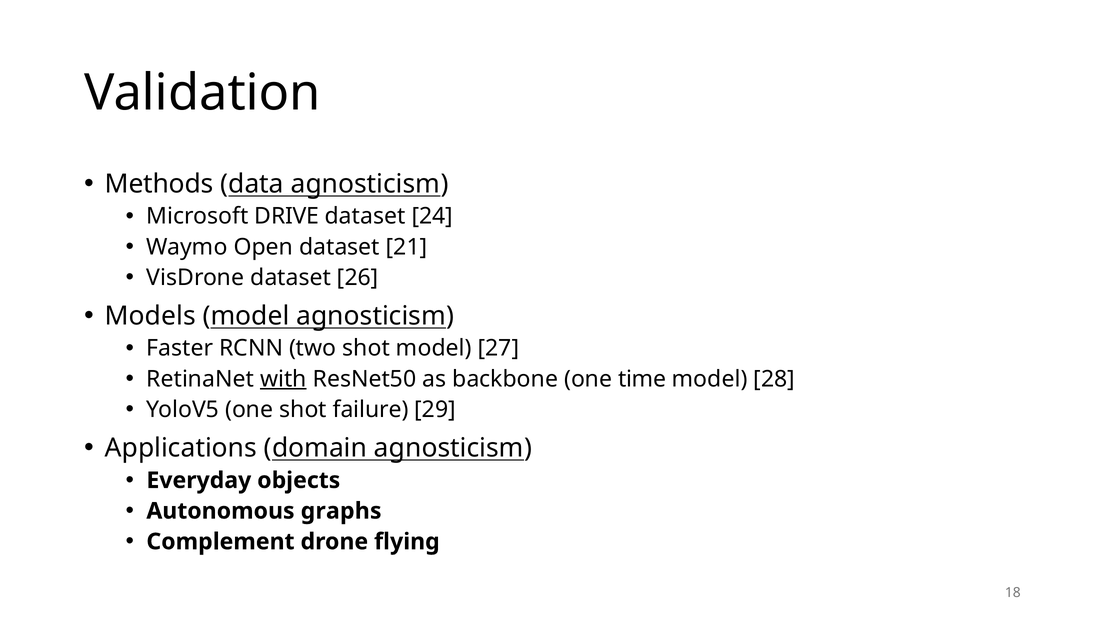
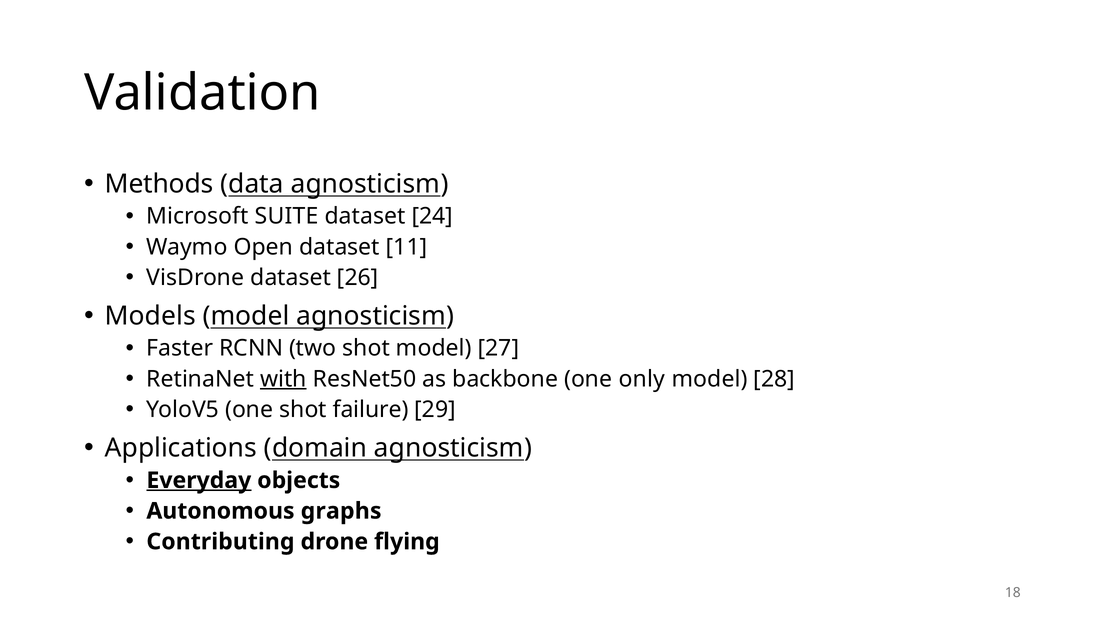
DRIVE: DRIVE -> SUITE
21: 21 -> 11
time: time -> only
Everyday underline: none -> present
Complement: Complement -> Contributing
